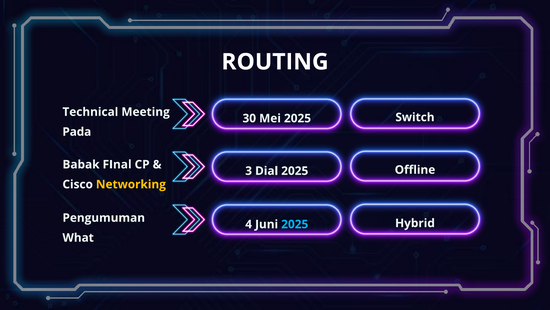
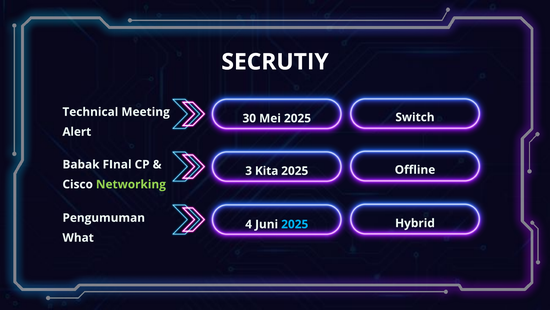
ROUTING: ROUTING -> SECRUTIY
Pada: Pada -> Alert
Dial: Dial -> Kita
Networking colour: yellow -> light green
